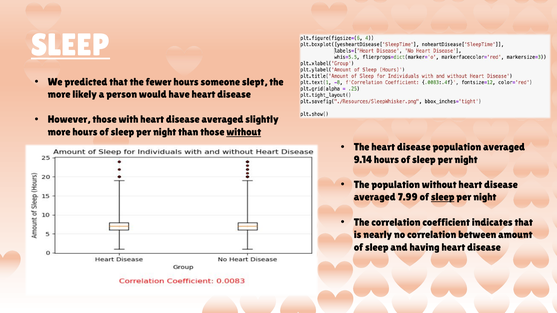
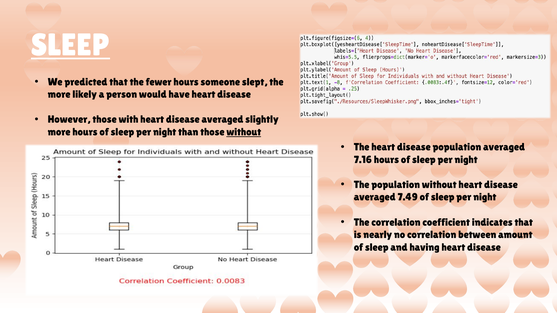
9.14: 9.14 -> 7.16
7.99: 7.99 -> 7.49
sleep at (443, 197) underline: present -> none
